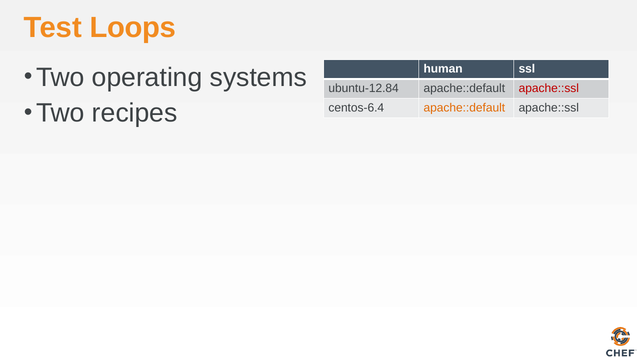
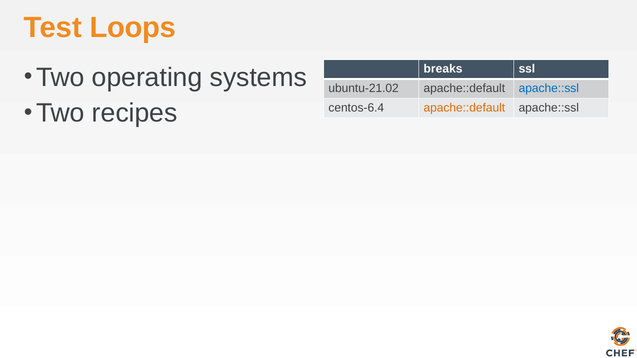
human: human -> breaks
ubuntu-12.84: ubuntu-12.84 -> ubuntu-21.02
apache::ssl at (549, 88) colour: red -> blue
